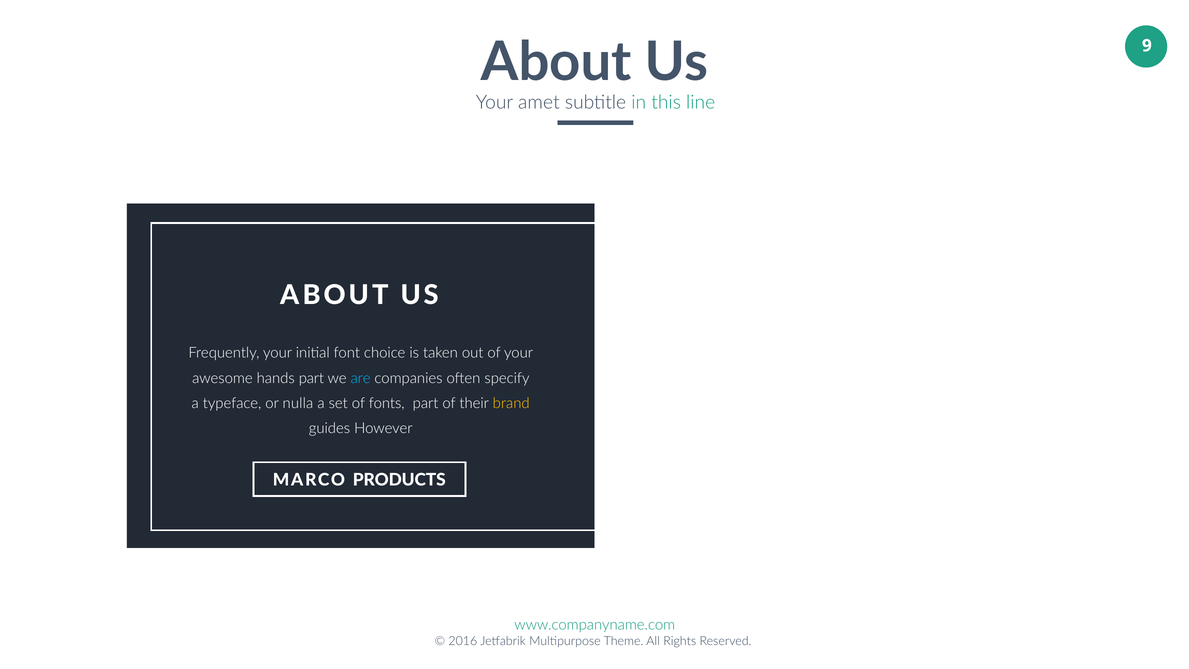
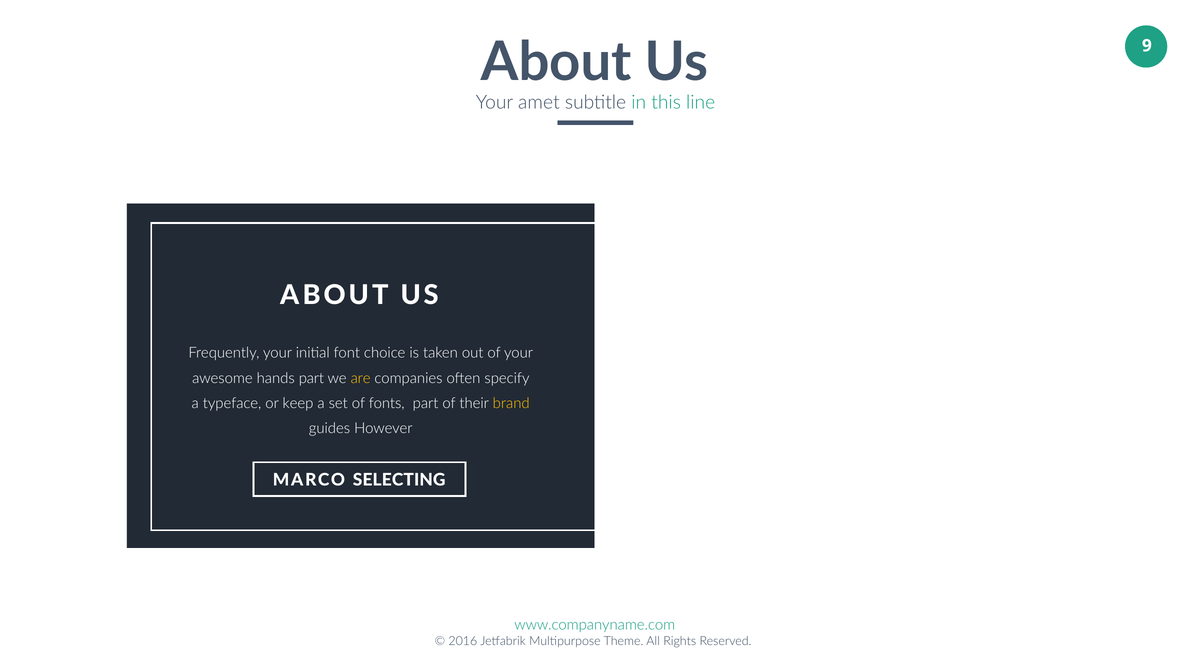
are colour: light blue -> yellow
nulla: nulla -> keep
PRODUCTS: PRODUCTS -> SELECTING
